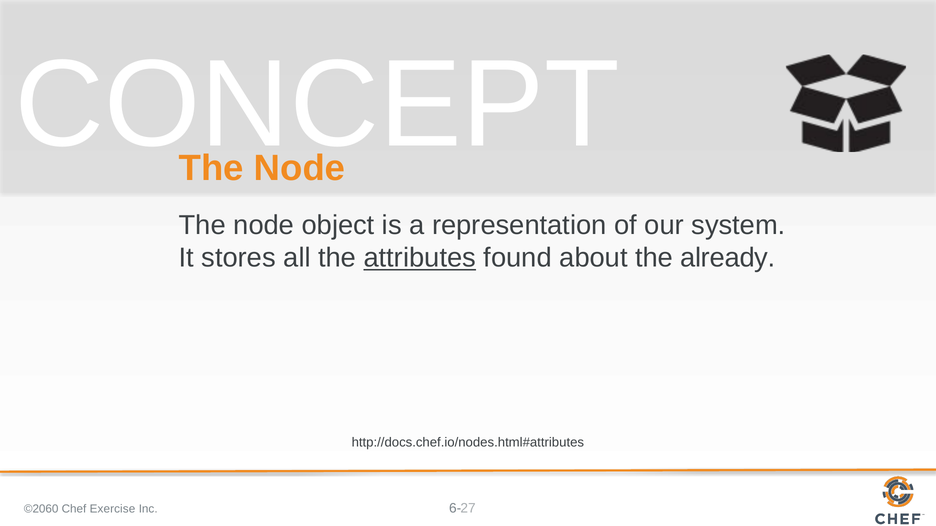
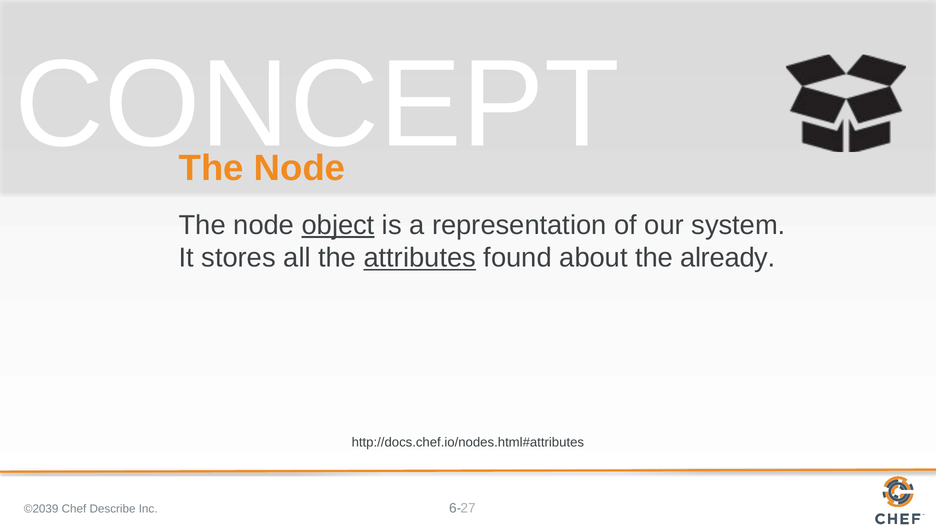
object underline: none -> present
©2060: ©2060 -> ©2039
Exercise: Exercise -> Describe
